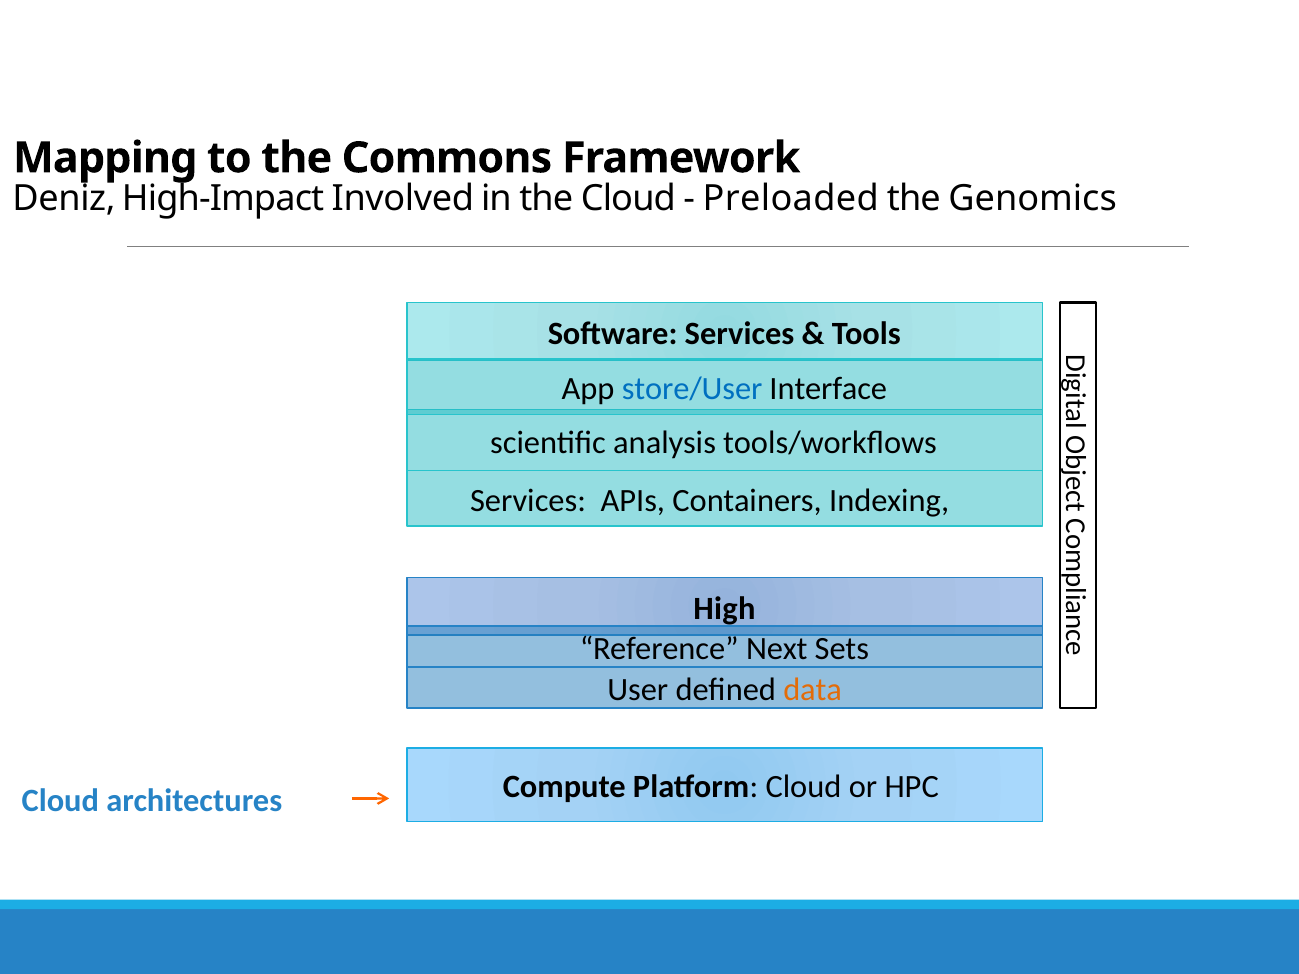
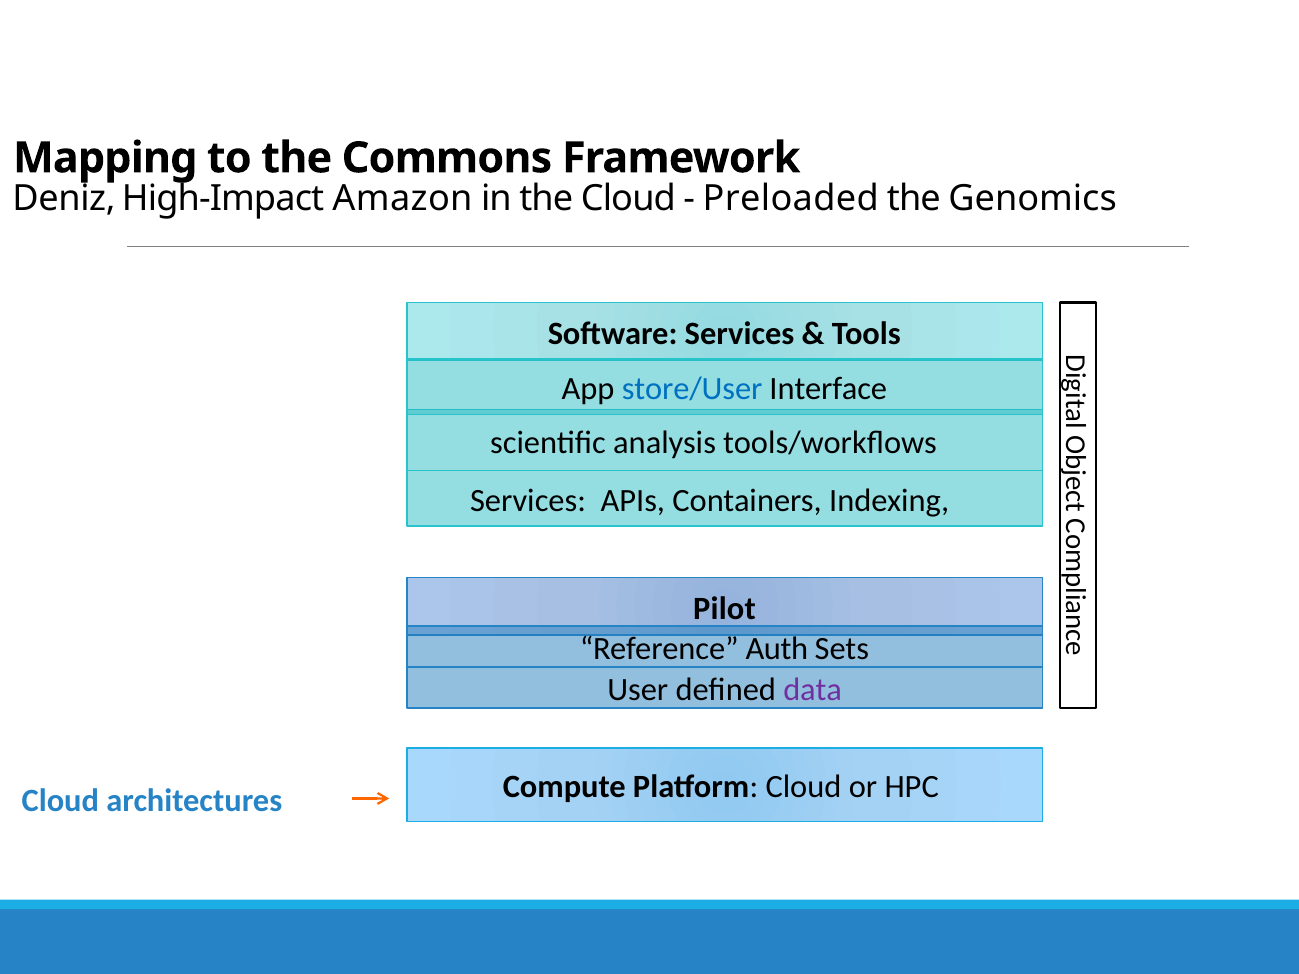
Involved: Involved -> Amazon
High: High -> Pilot
Next: Next -> Auth
data colour: orange -> purple
